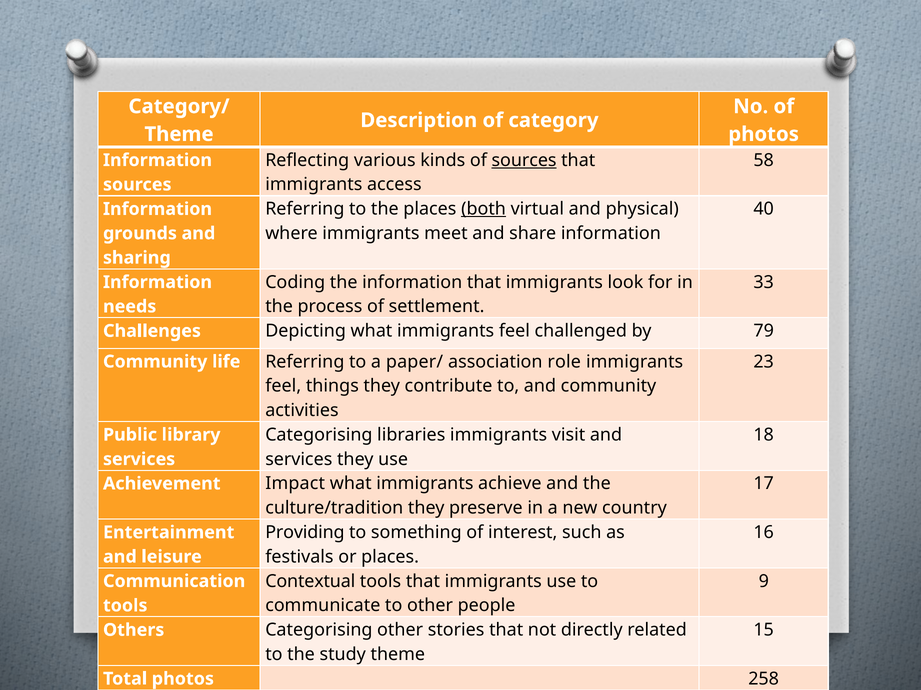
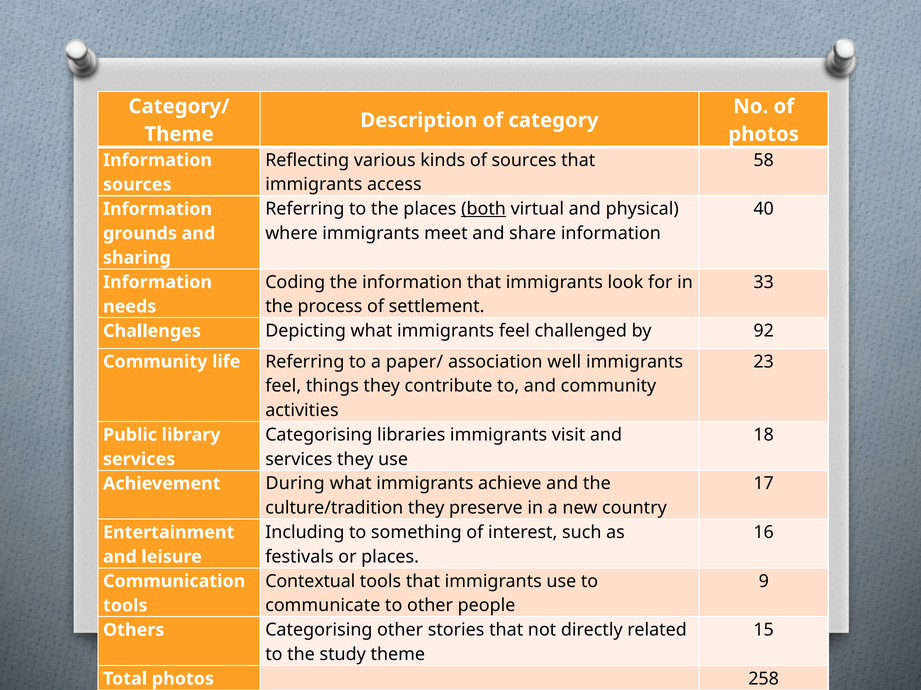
sources at (524, 160) underline: present -> none
79: 79 -> 92
role: role -> well
Impact: Impact -> During
Providing: Providing -> Including
